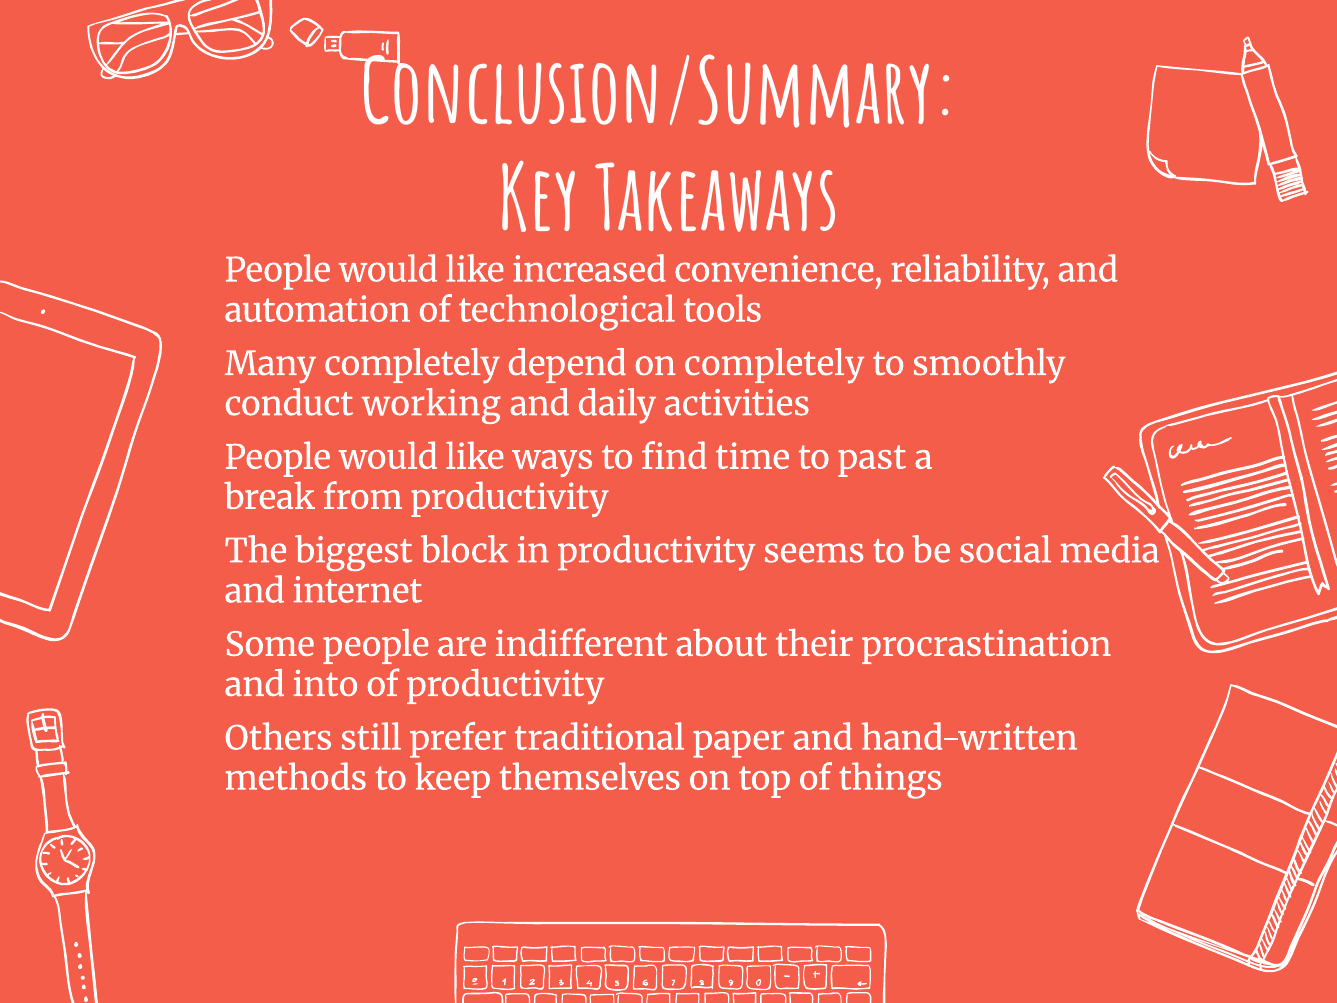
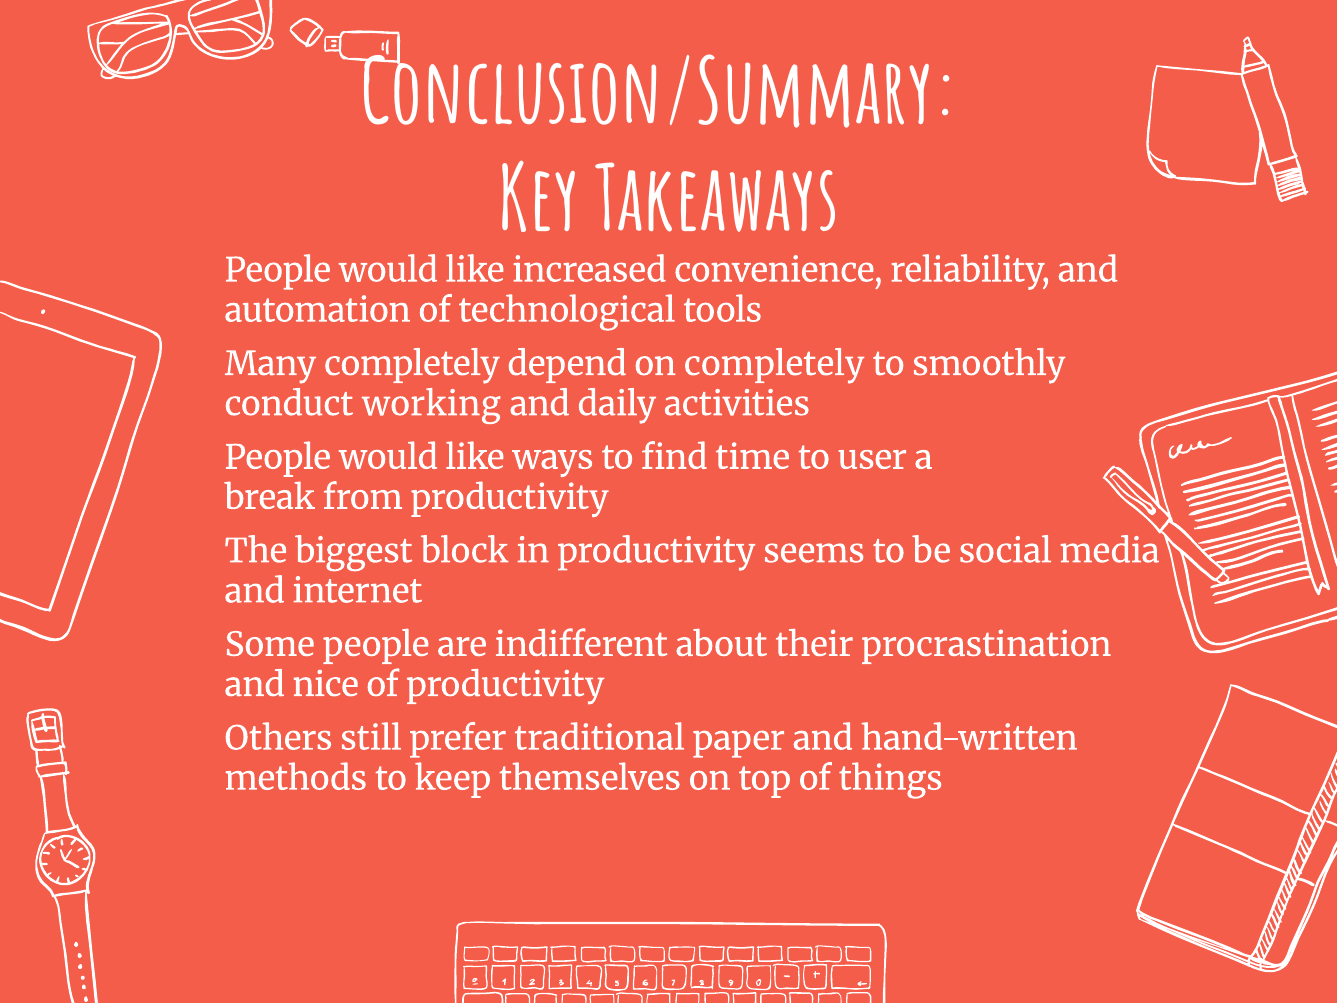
past: past -> user
into: into -> nice
